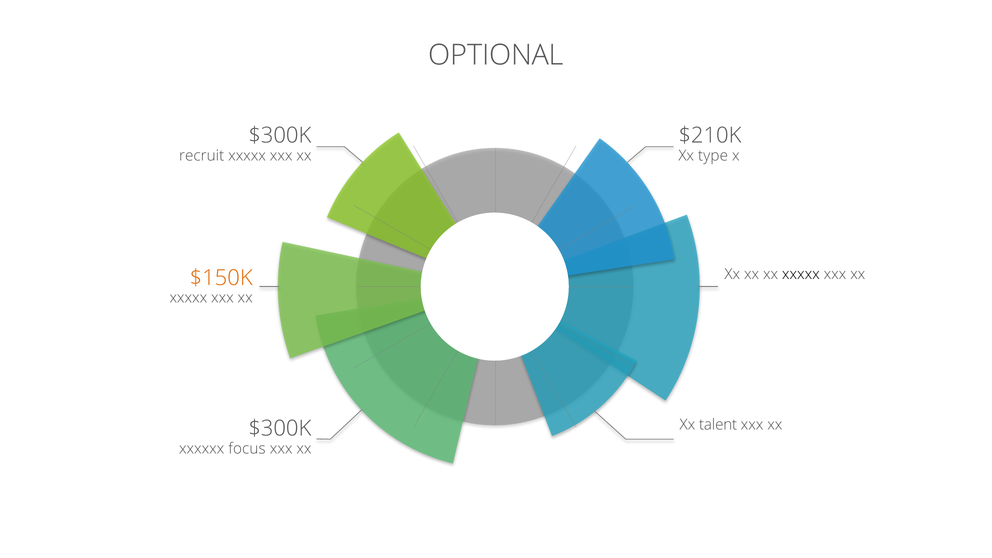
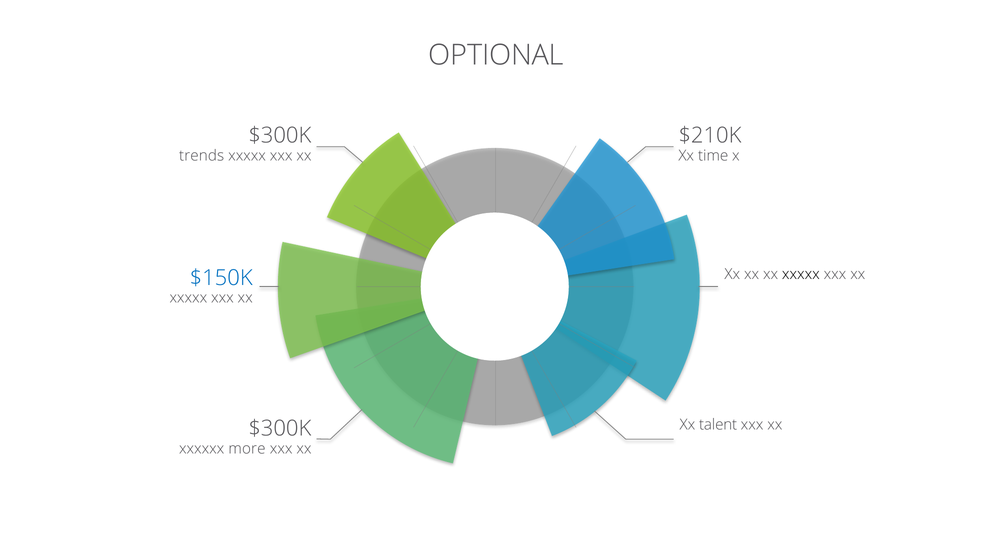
recruit: recruit -> trends
type: type -> time
$150K colour: orange -> blue
focus: focus -> more
